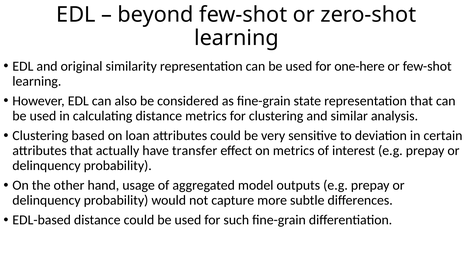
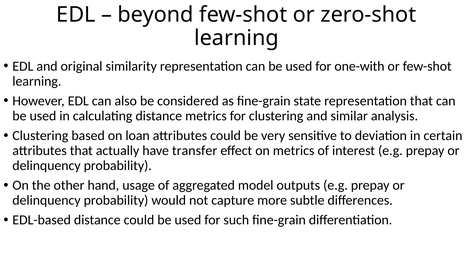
one-here: one-here -> one-with
